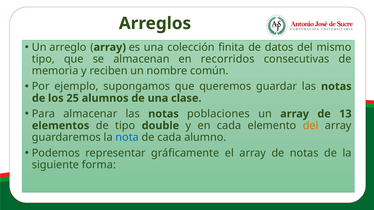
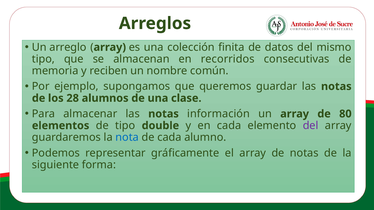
25: 25 -> 28
poblaciones: poblaciones -> información
13: 13 -> 80
del at (311, 126) colour: orange -> purple
